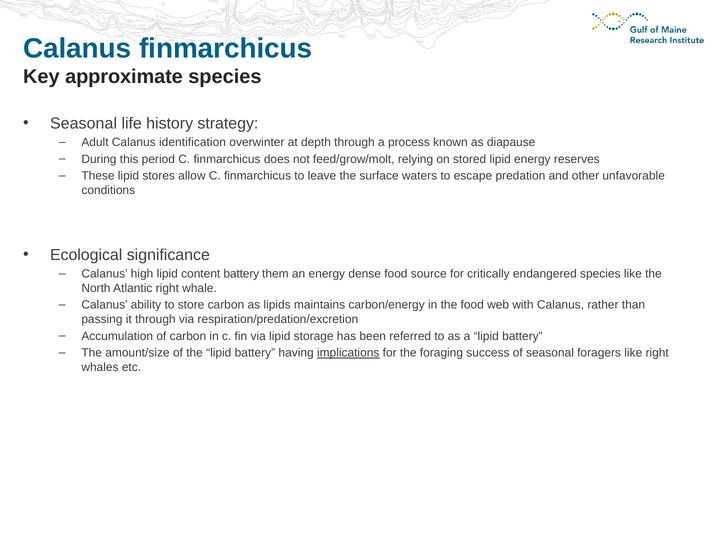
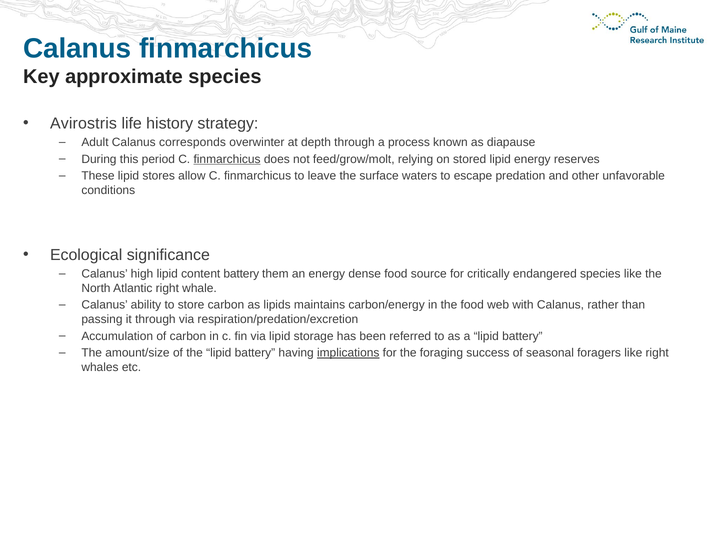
Seasonal at (84, 124): Seasonal -> Avirostris
identification: identification -> corresponds
finmarchicus at (227, 159) underline: none -> present
